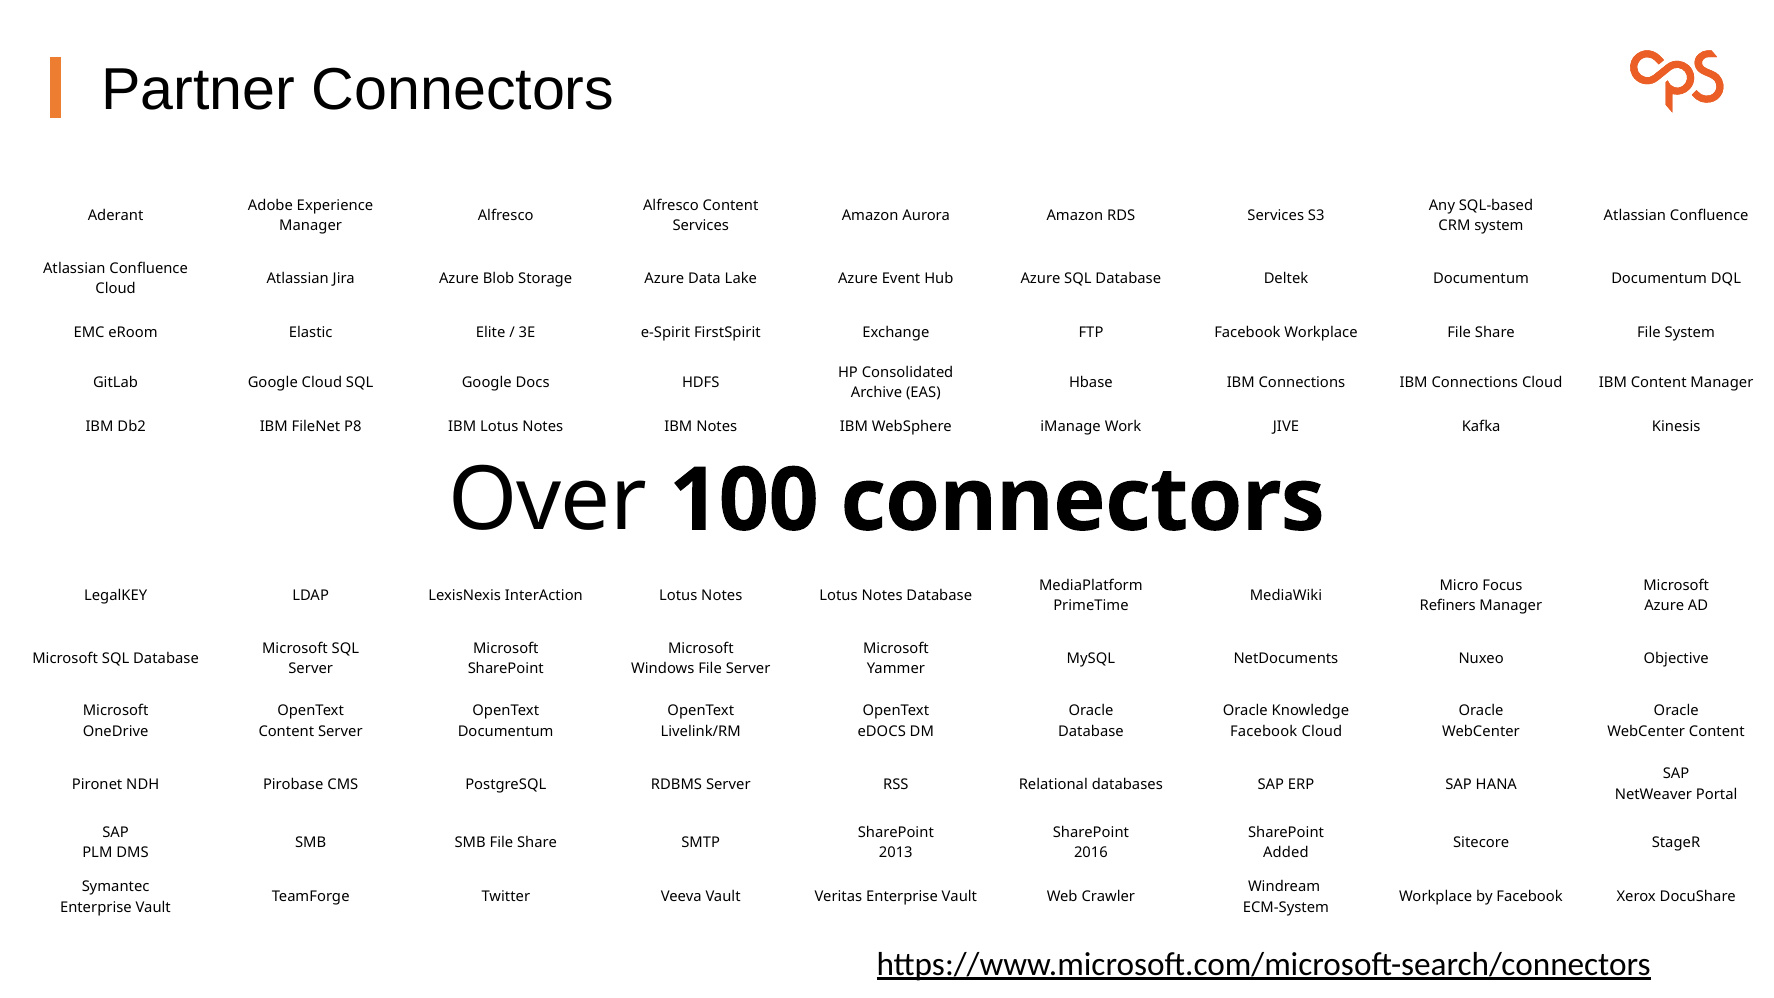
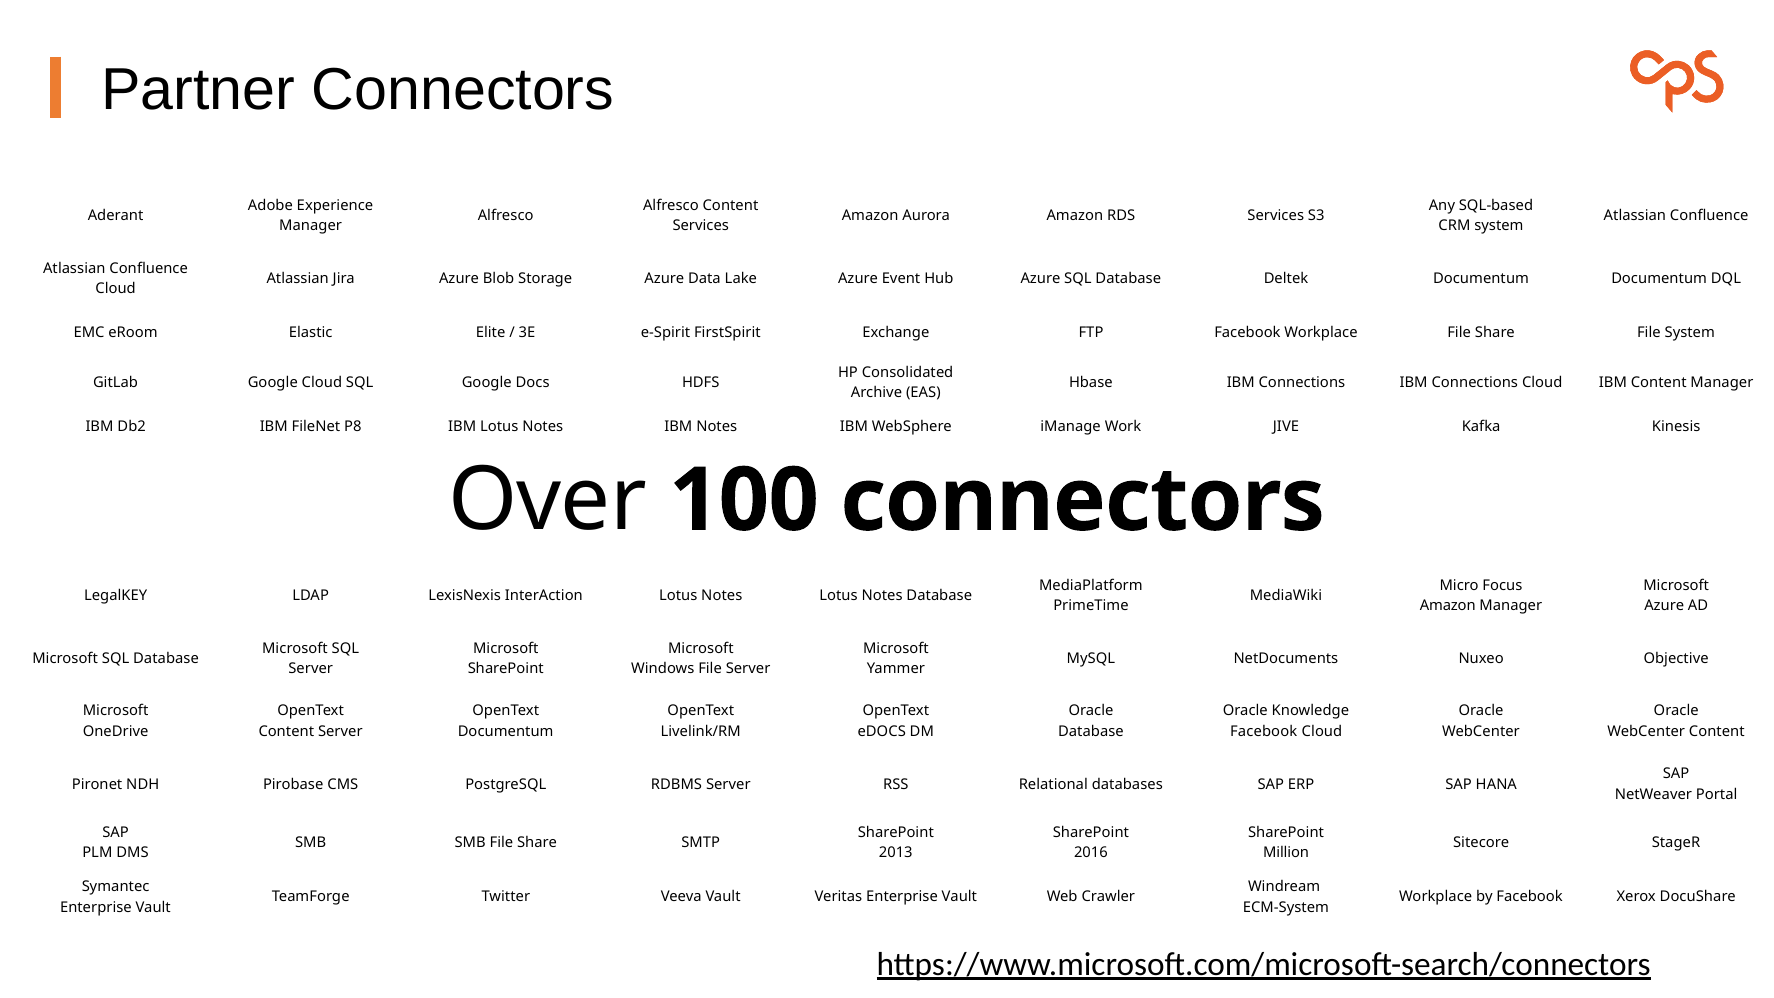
Refiners at (1448, 606): Refiners -> Amazon
Added: Added -> Million
